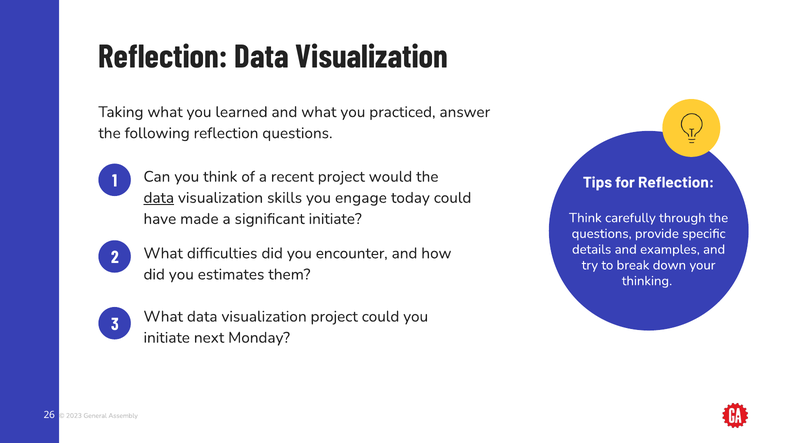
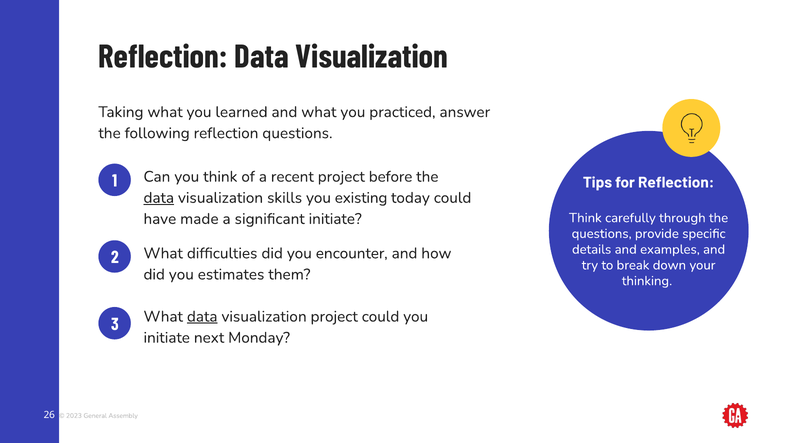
would: would -> before
engage: engage -> existing
data at (202, 317) underline: none -> present
